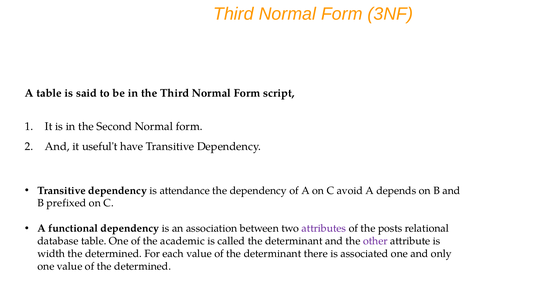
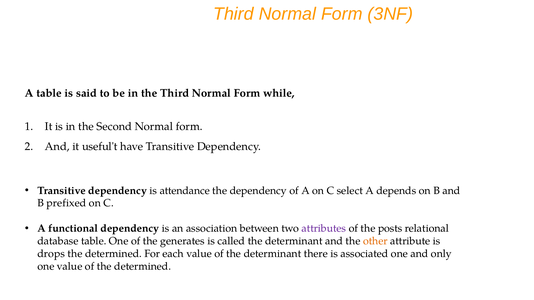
script: script -> while
avoid: avoid -> select
academic: academic -> generates
other colour: purple -> orange
width: width -> drops
